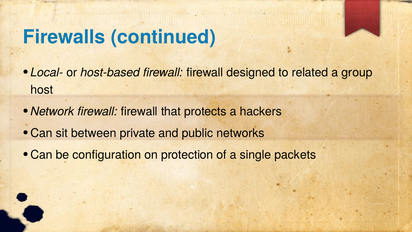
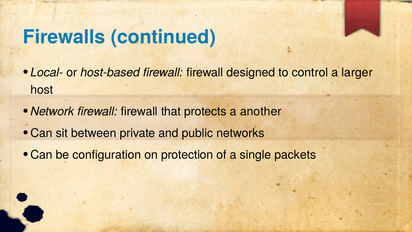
related: related -> control
group: group -> larger
hackers: hackers -> another
